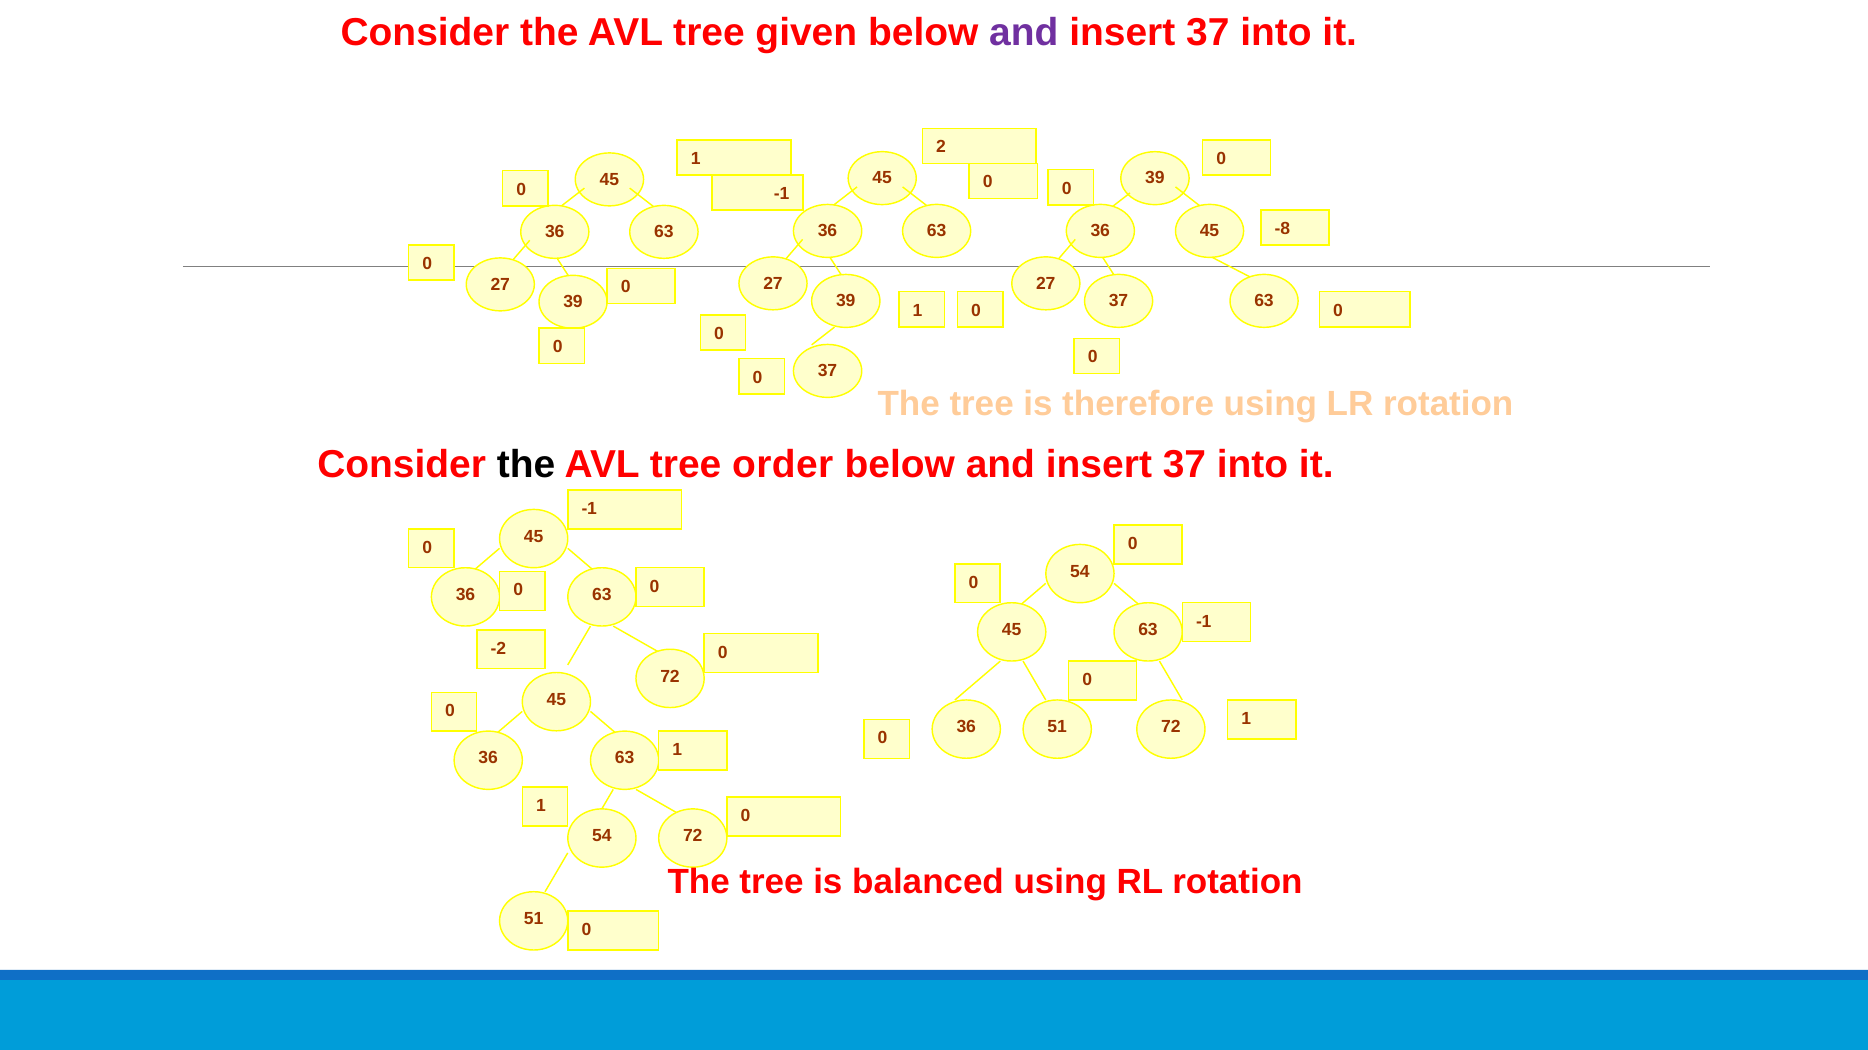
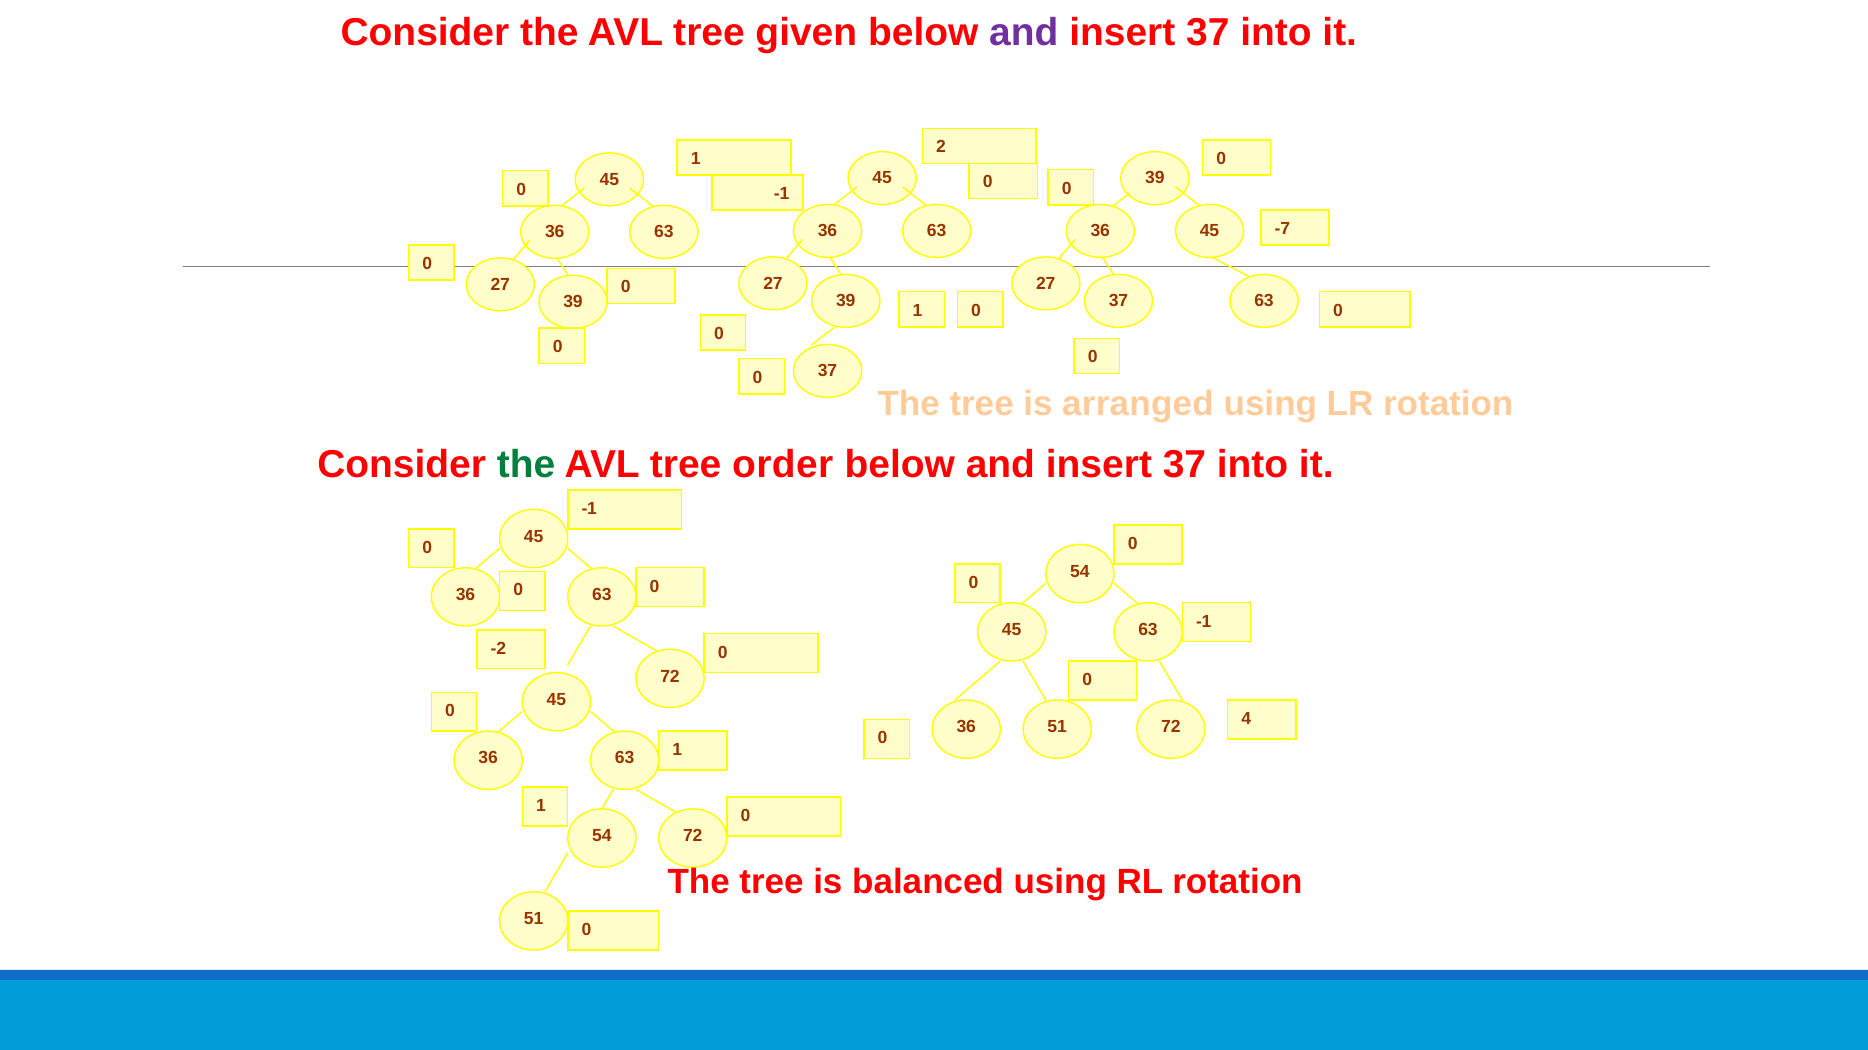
-8: -8 -> -7
therefore: therefore -> arranged
the at (526, 465) colour: black -> green
51 1: 1 -> 4
